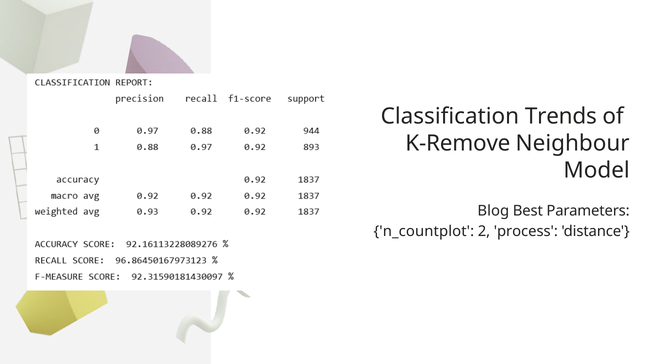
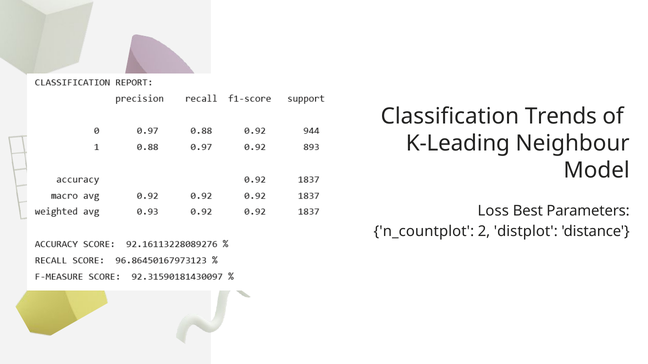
K-Remove: K-Remove -> K-Leading
Blog: Blog -> Loss
process: process -> distplot
